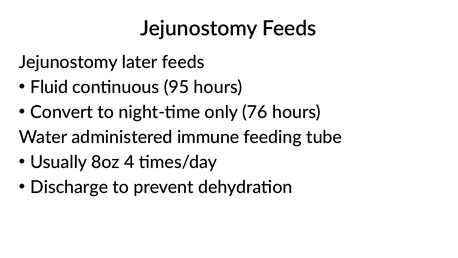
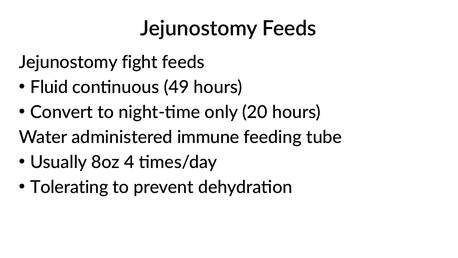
later: later -> fight
95: 95 -> 49
76: 76 -> 20
Discharge: Discharge -> Tolerating
